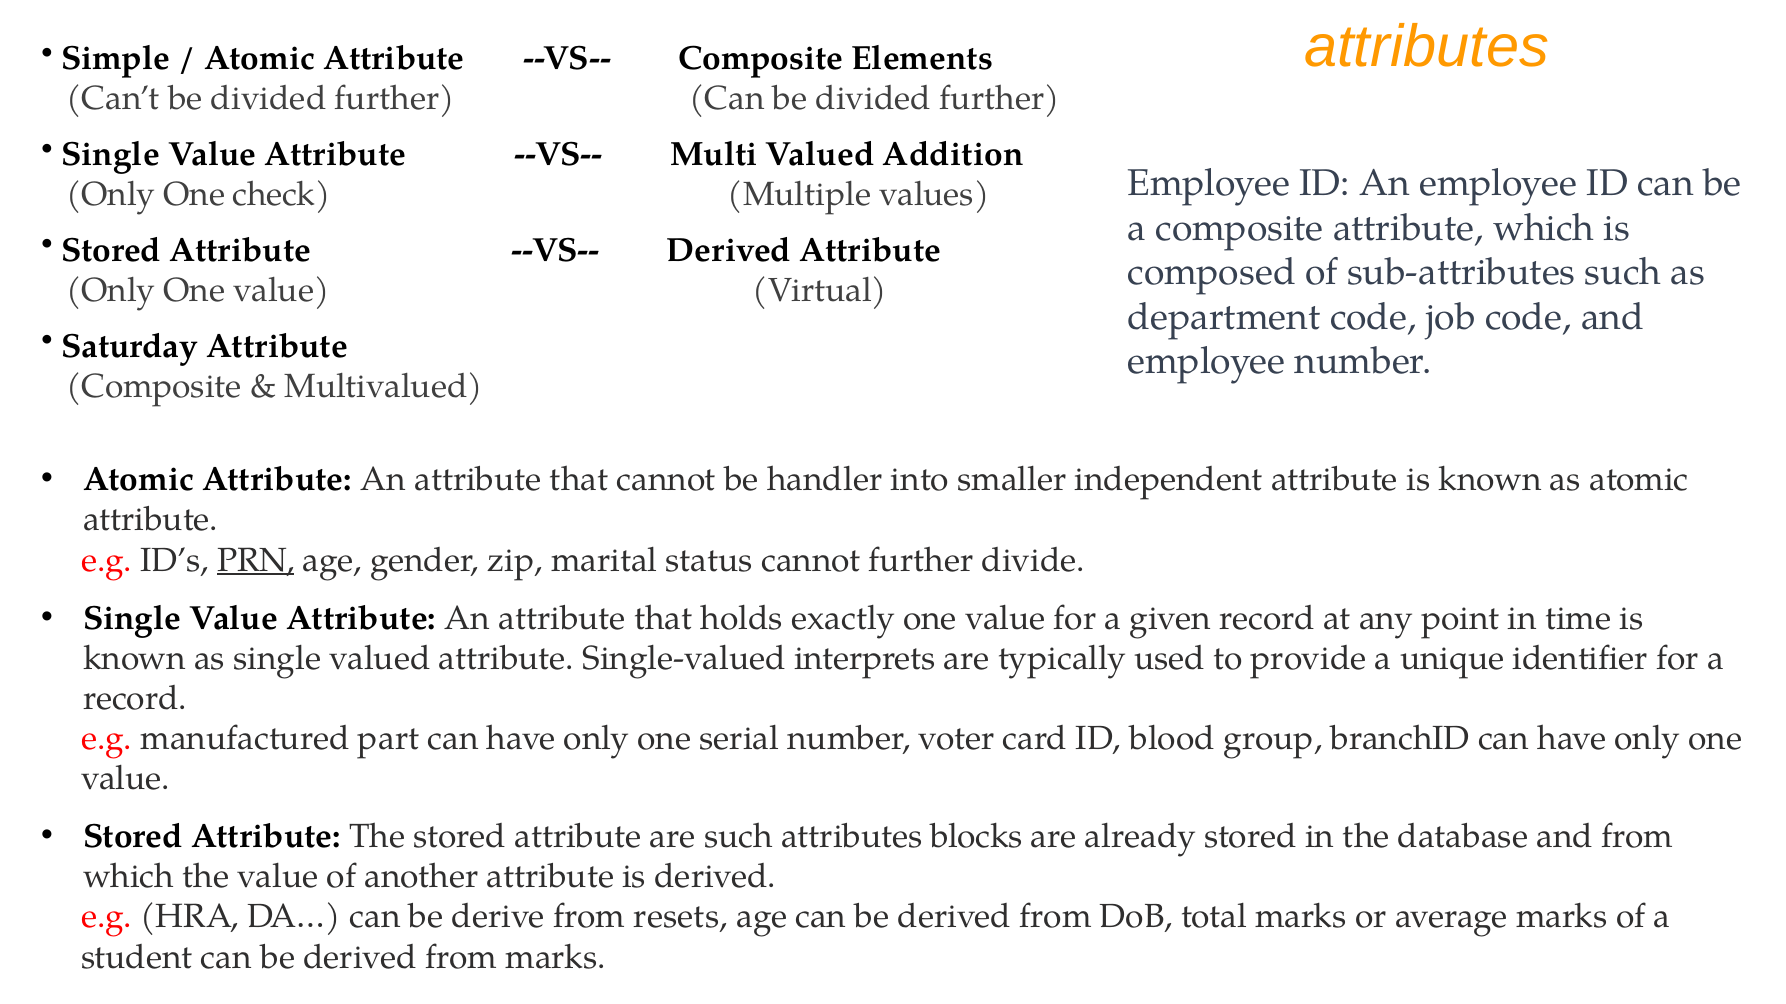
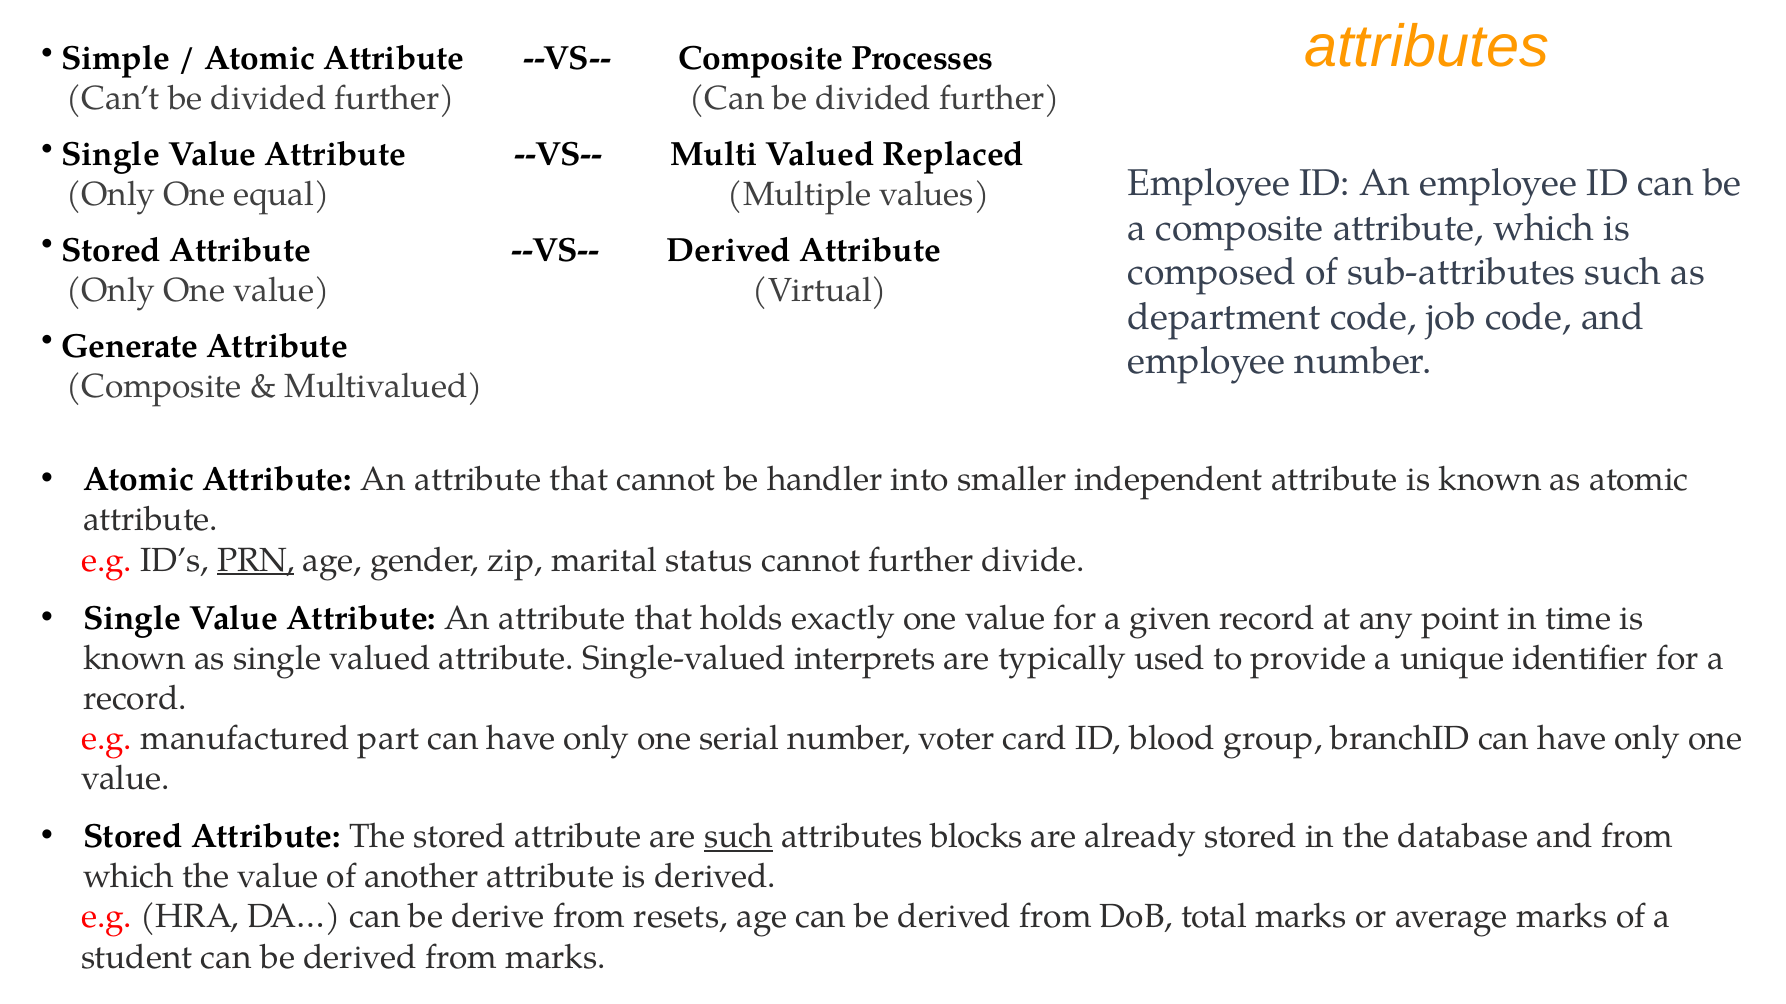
Elements: Elements -> Processes
Addition: Addition -> Replaced
check: check -> equal
Saturday: Saturday -> Generate
such at (738, 837) underline: none -> present
